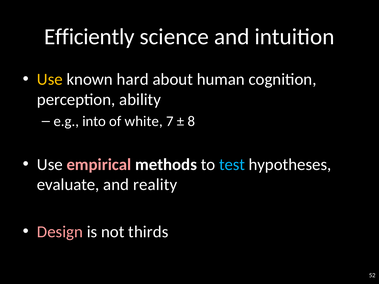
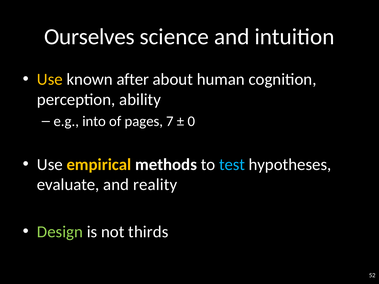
Efficiently: Efficiently -> Ourselves
hard: hard -> after
white: white -> pages
8: 8 -> 0
empirical colour: pink -> yellow
Design colour: pink -> light green
